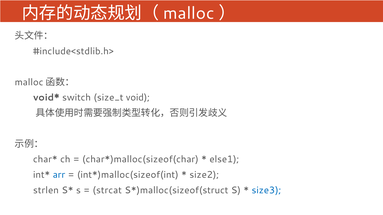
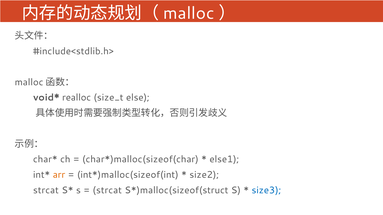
switch: switch -> realloc
void: void -> else
arr colour: blue -> orange
strlen at (46, 191): strlen -> strcat
